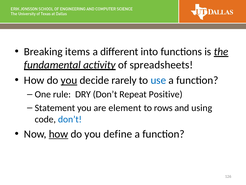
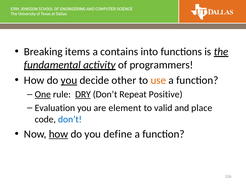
different: different -> contains
spreadsheets: spreadsheets -> programmers
rarely: rarely -> other
use colour: blue -> orange
One underline: none -> present
DRY underline: none -> present
Statement: Statement -> Evaluation
rows: rows -> valid
using: using -> place
